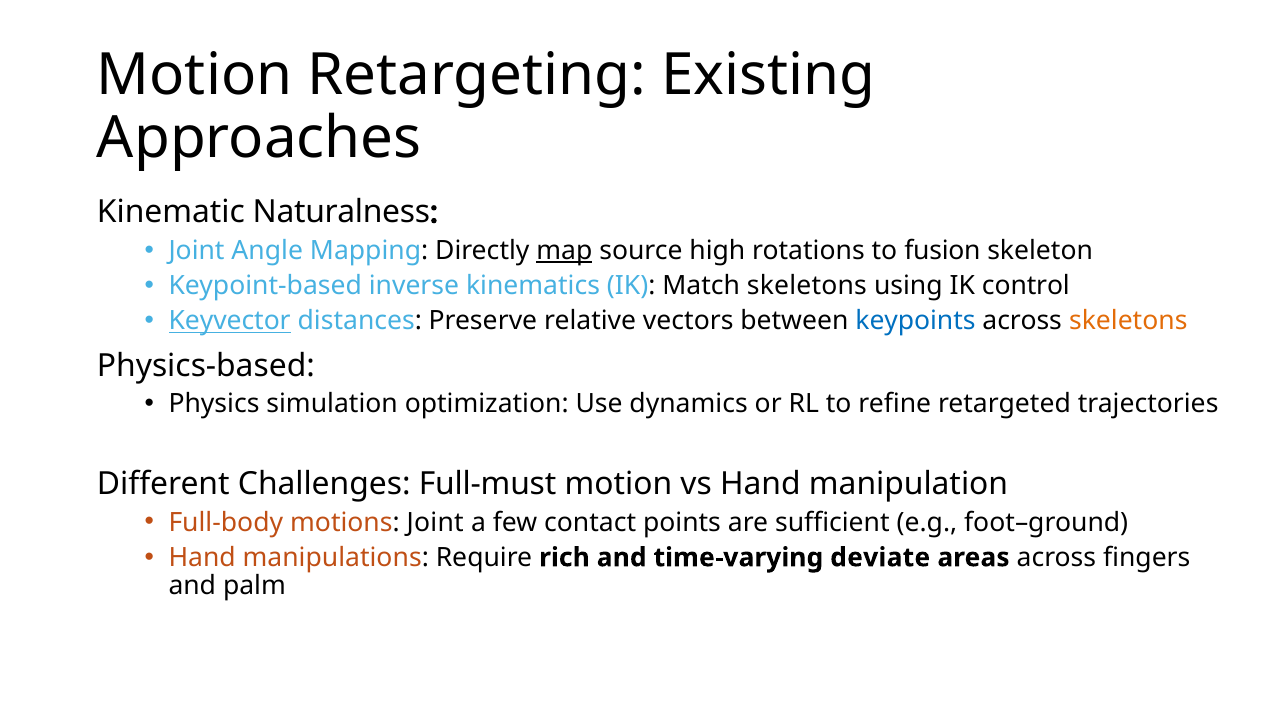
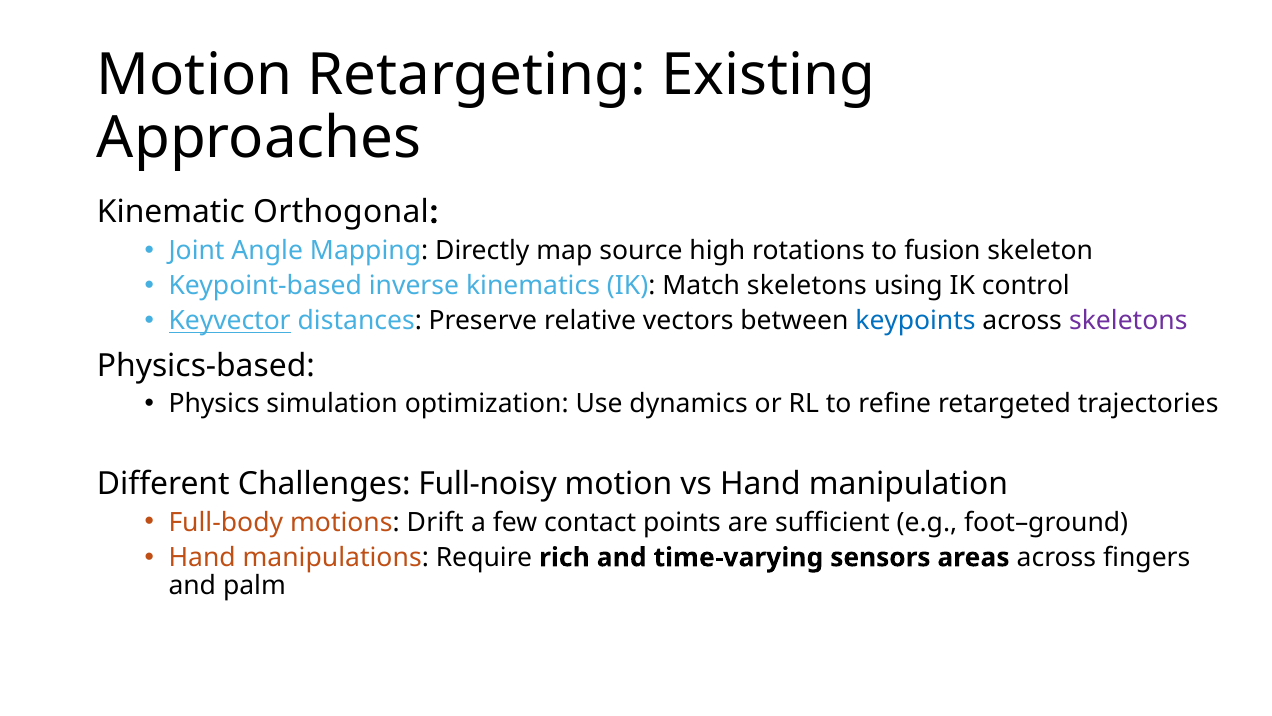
Naturalness: Naturalness -> Orthogonal
map underline: present -> none
skeletons at (1128, 321) colour: orange -> purple
Full-must: Full-must -> Full-noisy
motions Joint: Joint -> Drift
deviate: deviate -> sensors
